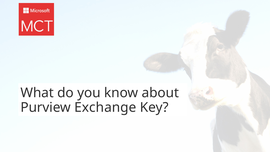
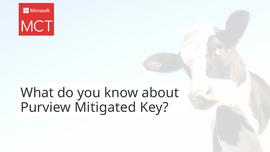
Exchange: Exchange -> Mitigated
